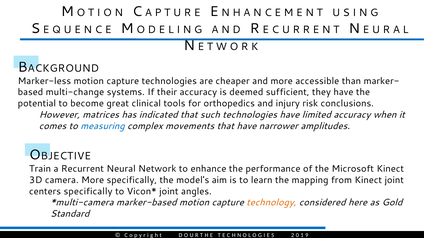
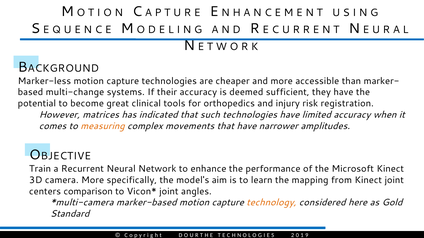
conclusions: conclusions -> registration
measuring colour: blue -> orange
centers specifically: specifically -> comparison
